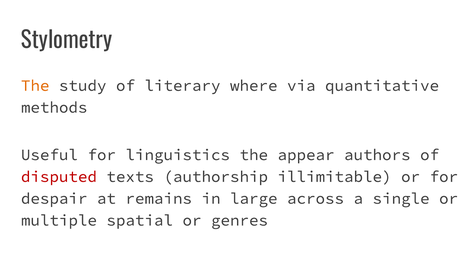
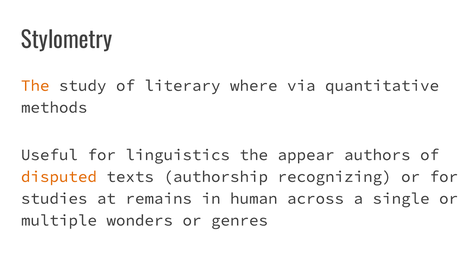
disputed colour: red -> orange
illimitable: illimitable -> recognizing
despair: despair -> studies
large: large -> human
spatial: spatial -> wonders
